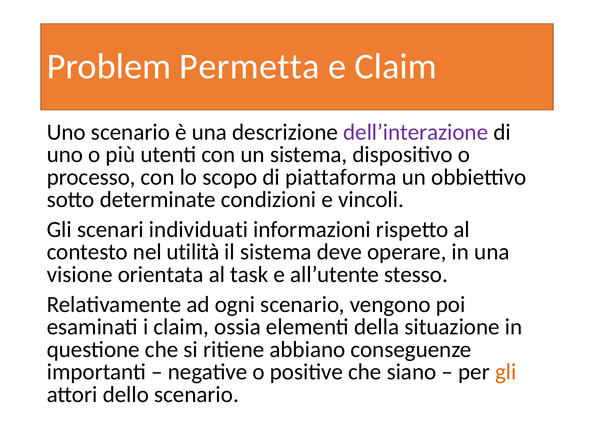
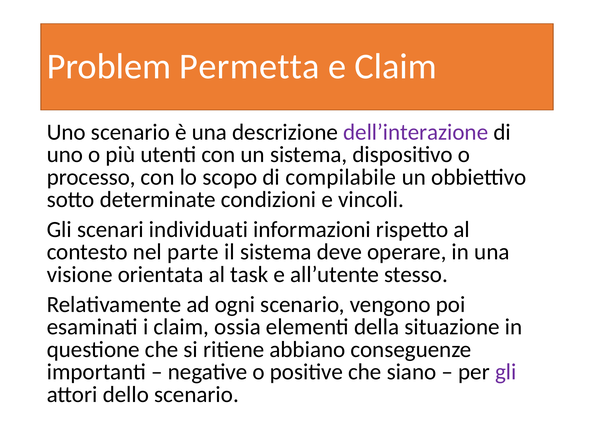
piattaforma: piattaforma -> compilabile
utilità: utilità -> parte
gli at (506, 371) colour: orange -> purple
